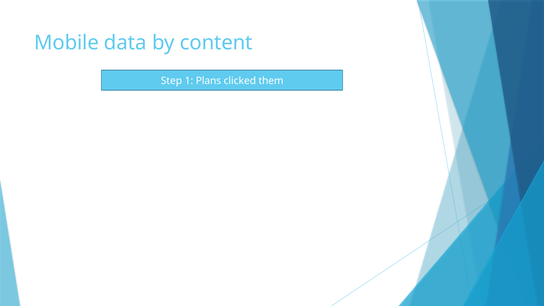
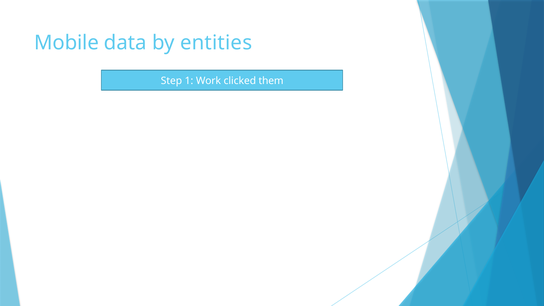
content: content -> entities
Plans: Plans -> Work
